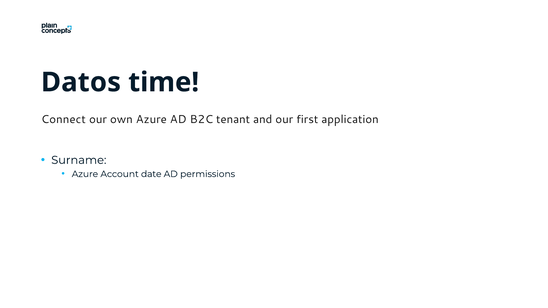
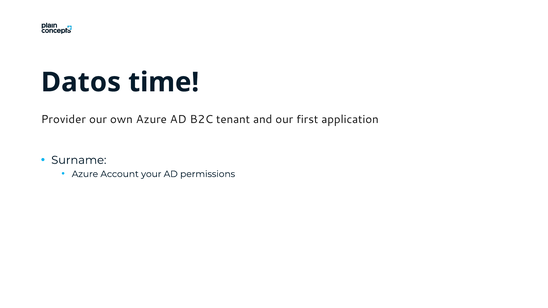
Connect: Connect -> Provider
date: date -> your
